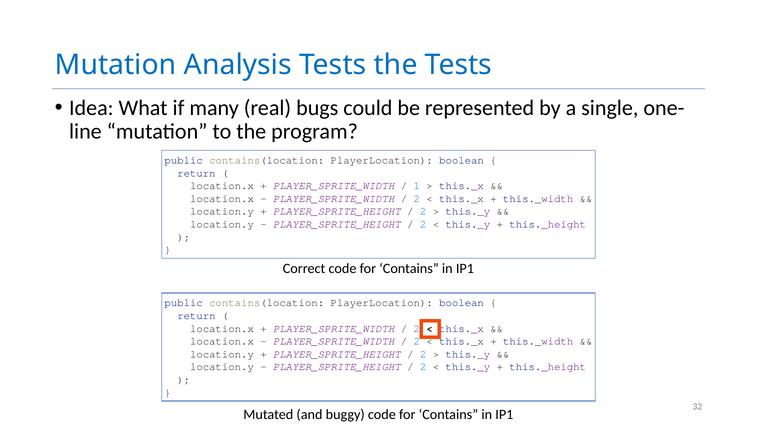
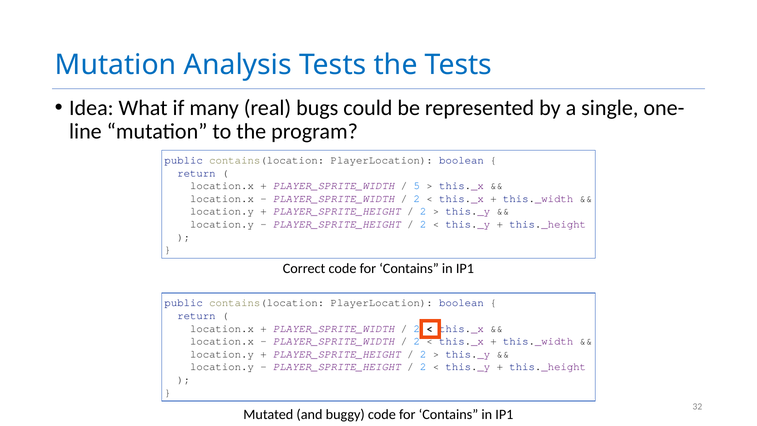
1: 1 -> 5
